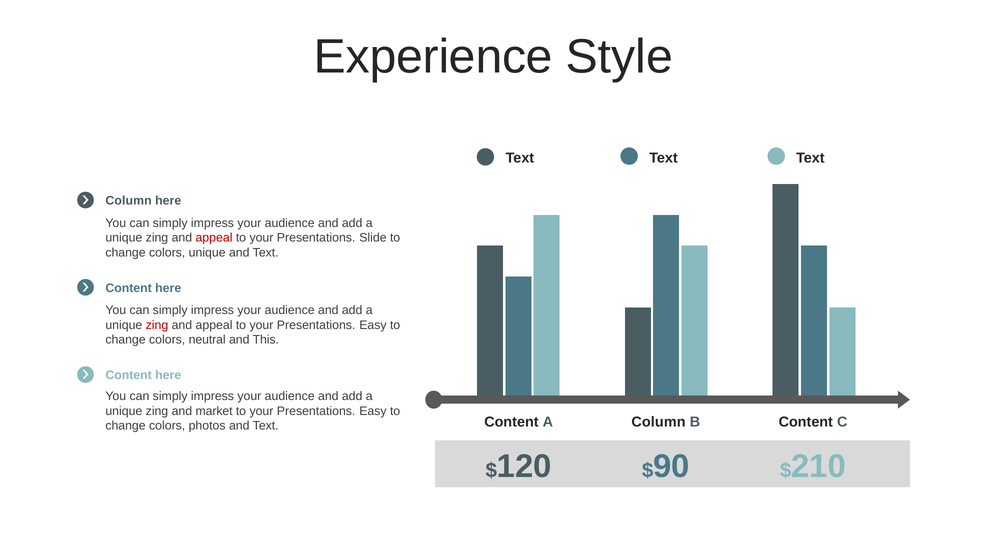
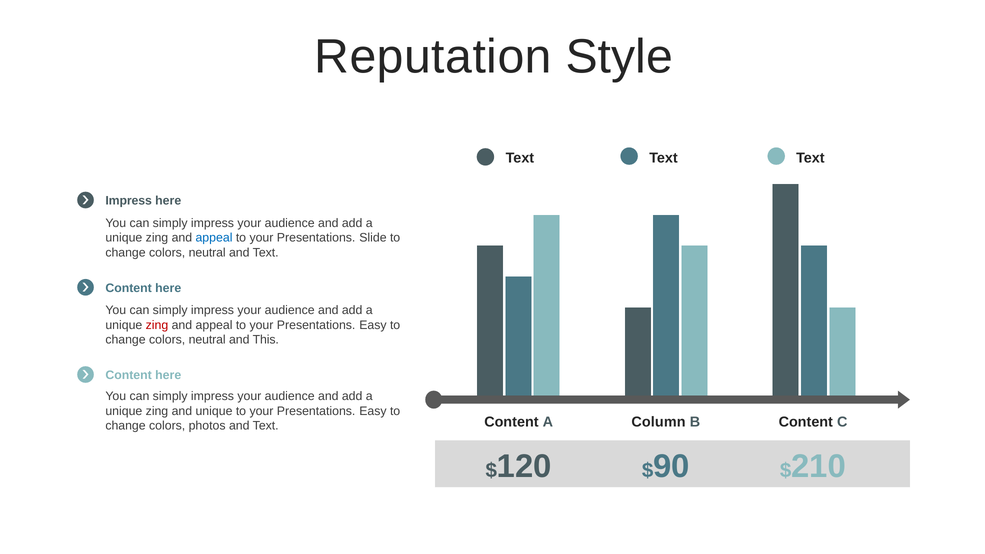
Experience: Experience -> Reputation
Column at (129, 201): Column -> Impress
appeal at (214, 238) colour: red -> blue
unique at (207, 253): unique -> neutral
and market: market -> unique
